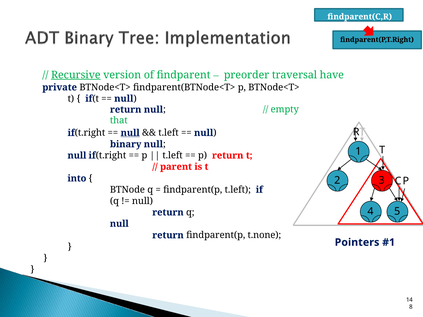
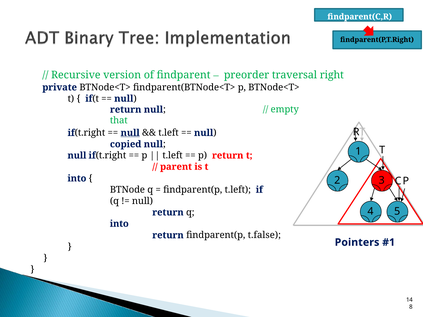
Recursive underline: present -> none
have: have -> right
binary: binary -> copied
null at (119, 224): null -> into
t.none: t.none -> t.false
